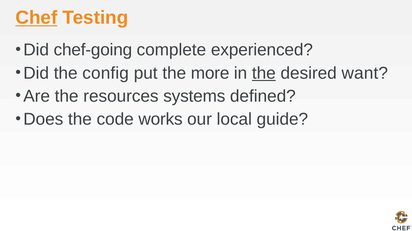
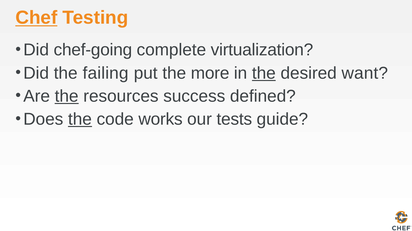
experienced: experienced -> virtualization
config: config -> failing
the at (67, 96) underline: none -> present
systems: systems -> success
the at (80, 120) underline: none -> present
local: local -> tests
